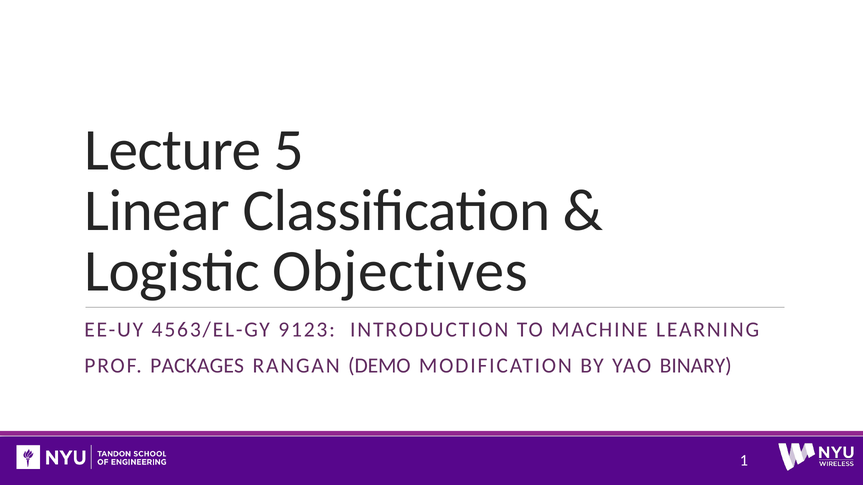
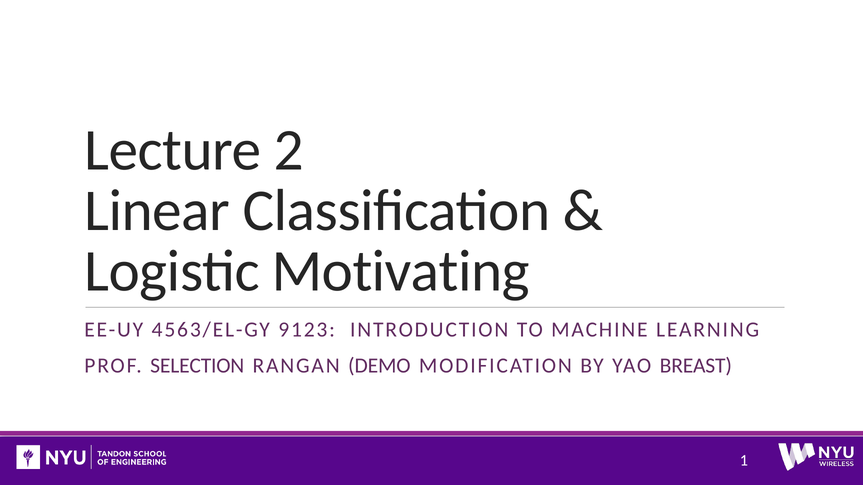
5: 5 -> 2
Objectives: Objectives -> Motivating
PACKAGES: PACKAGES -> SELECTION
BINARY: BINARY -> BREAST
